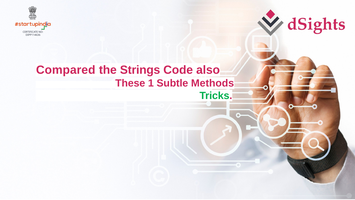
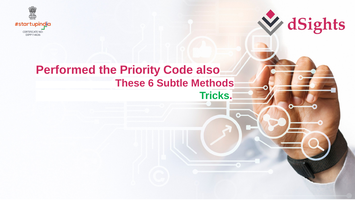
Compared: Compared -> Performed
Strings: Strings -> Priority
1: 1 -> 6
